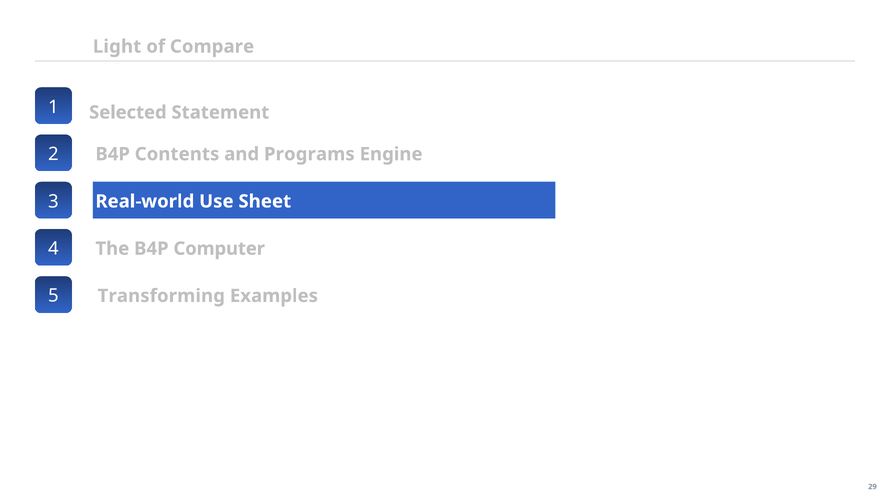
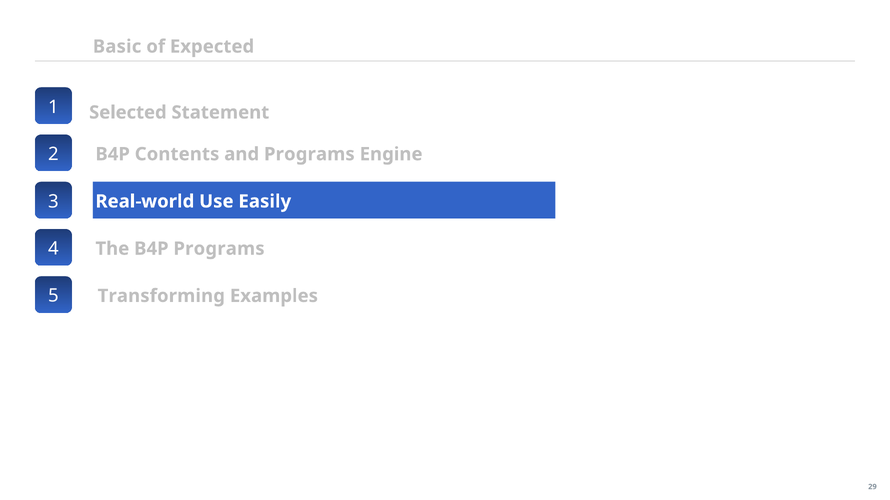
Light: Light -> Basic
Compare: Compare -> Expected
Sheet: Sheet -> Easily
B4P Computer: Computer -> Programs
